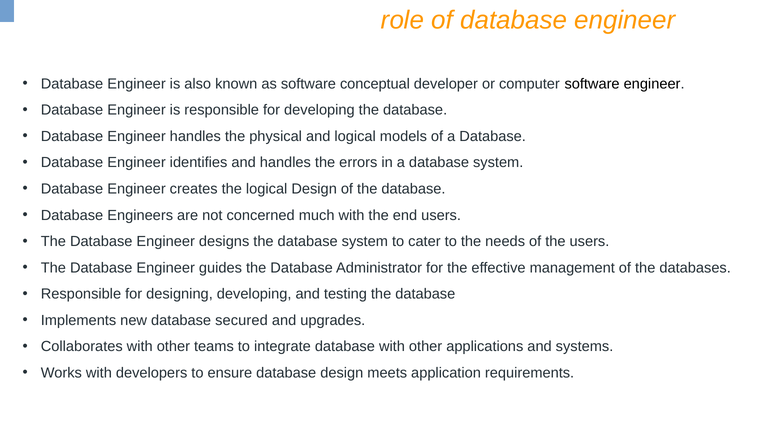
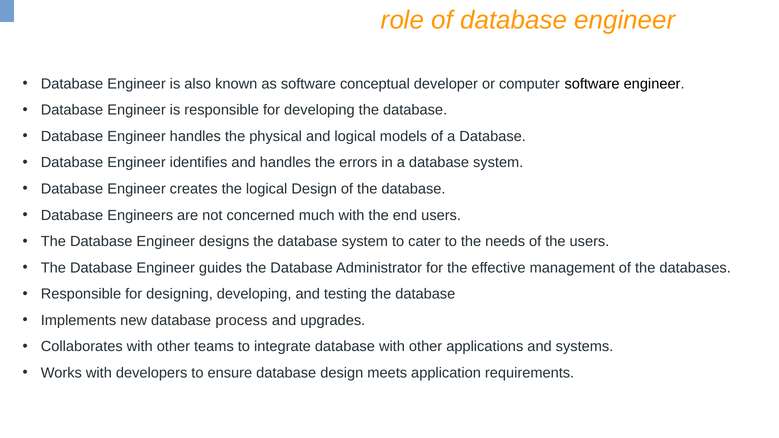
secured: secured -> process
